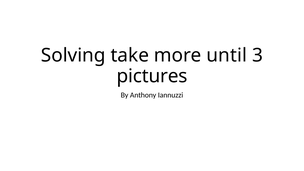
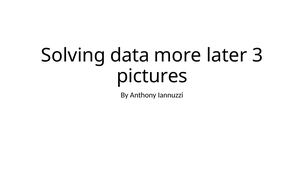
take: take -> data
until: until -> later
